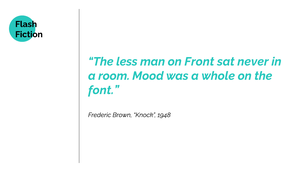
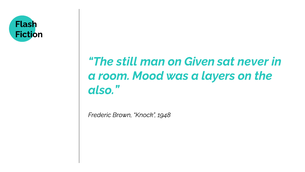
less: less -> still
Front: Front -> Given
whole: whole -> layers
font: font -> also
